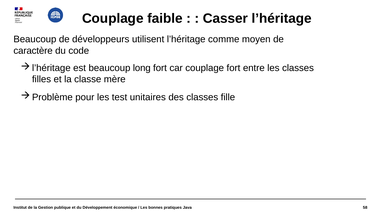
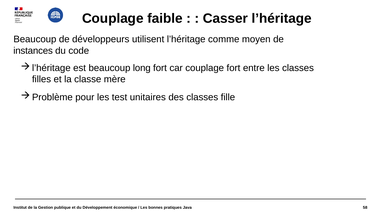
caractère: caractère -> instances
